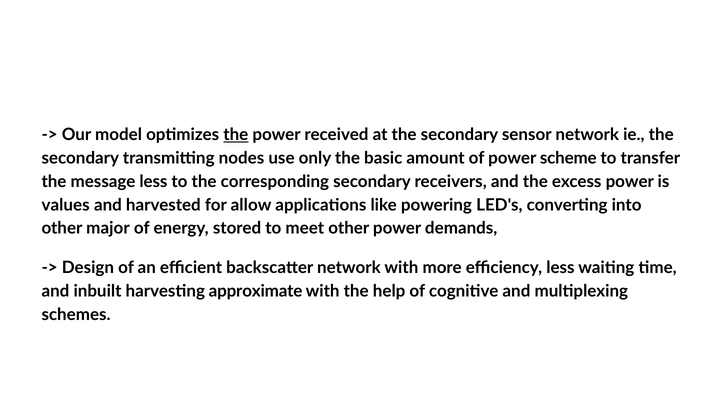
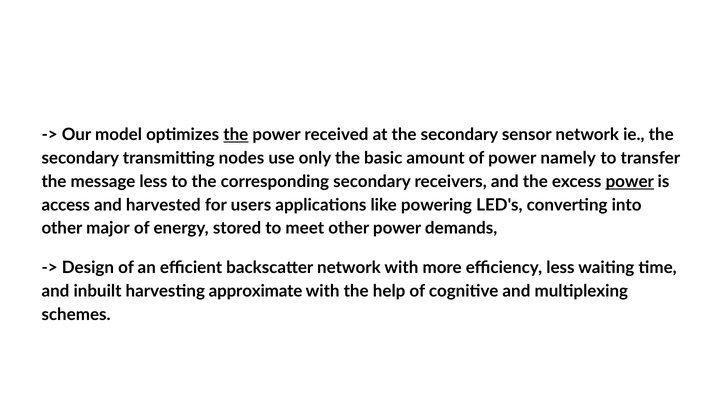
scheme: scheme -> namely
power at (630, 182) underline: none -> present
values: values -> access
allow: allow -> users
